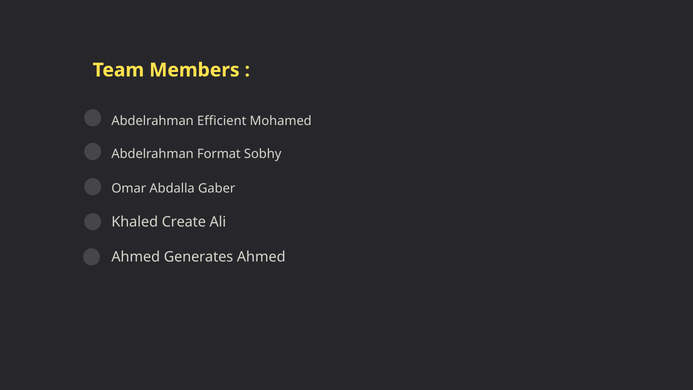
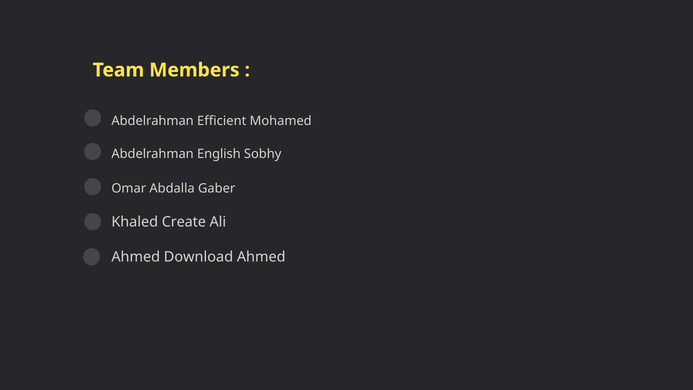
Format: Format -> English
Generates: Generates -> Download
